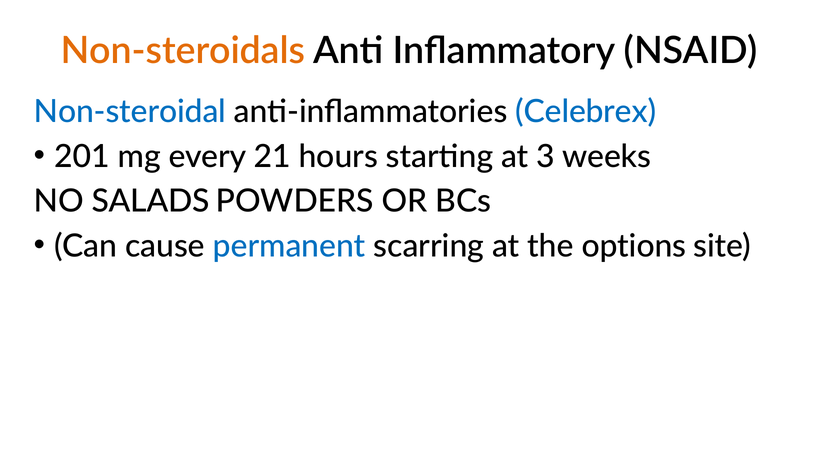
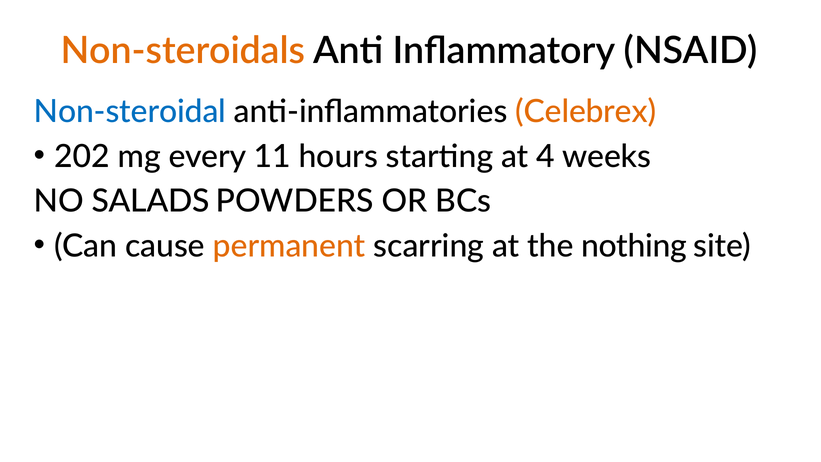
Celebrex colour: blue -> orange
201: 201 -> 202
21: 21 -> 11
3: 3 -> 4
permanent colour: blue -> orange
options: options -> nothing
